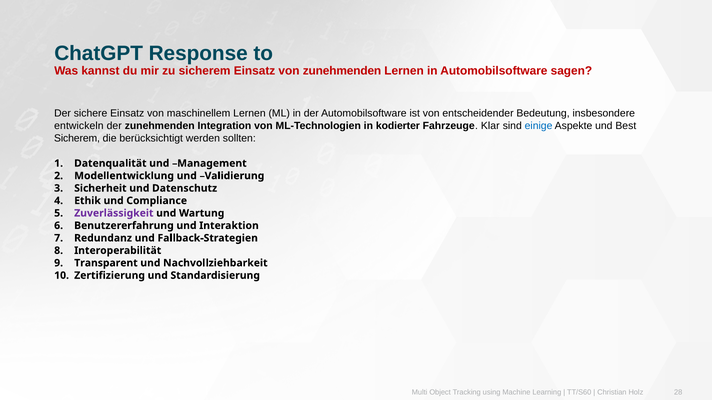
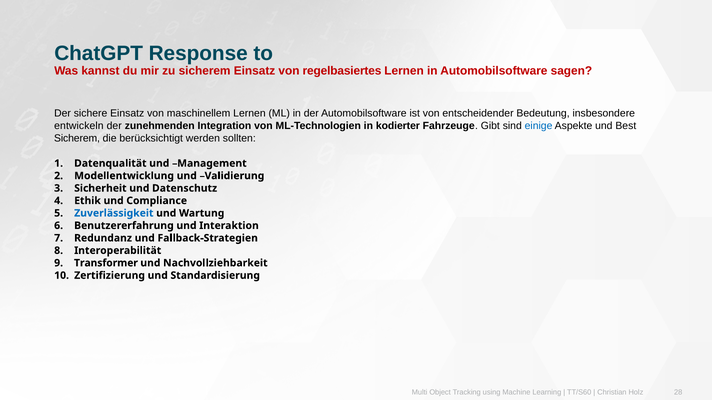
von zunehmenden: zunehmenden -> regelbasiertes
Klar: Klar -> Gibt
Zuverlässigkeit colour: purple -> blue
Transparent: Transparent -> Transformer
